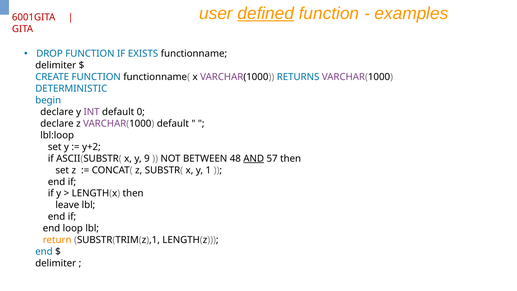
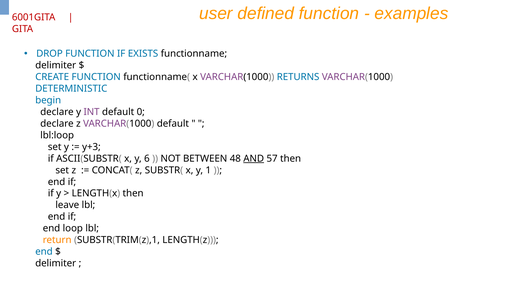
defined underline: present -> none
y+2: y+2 -> y+3
9: 9 -> 6
